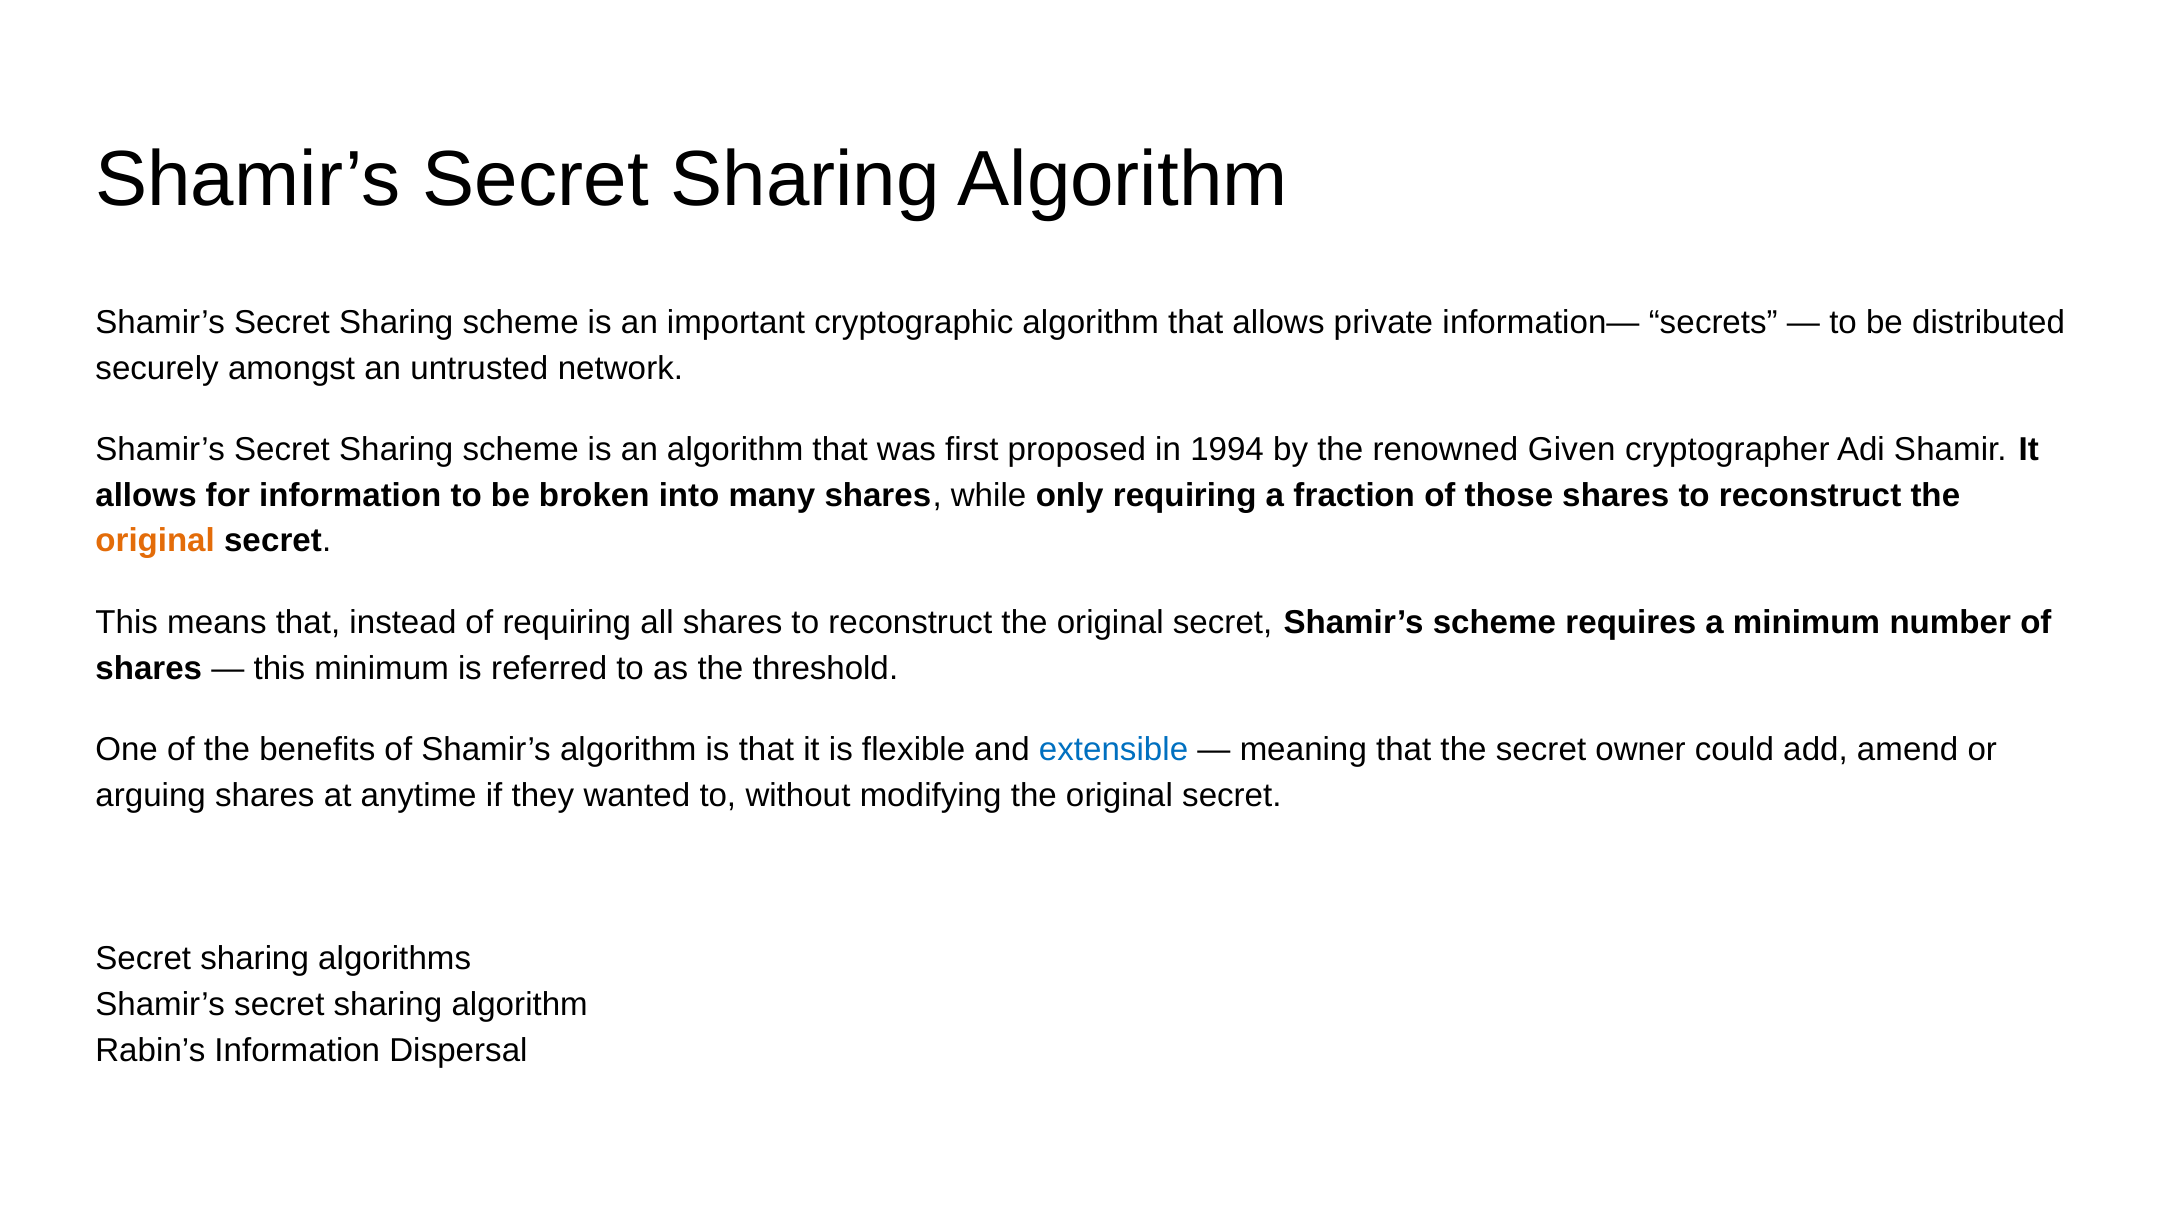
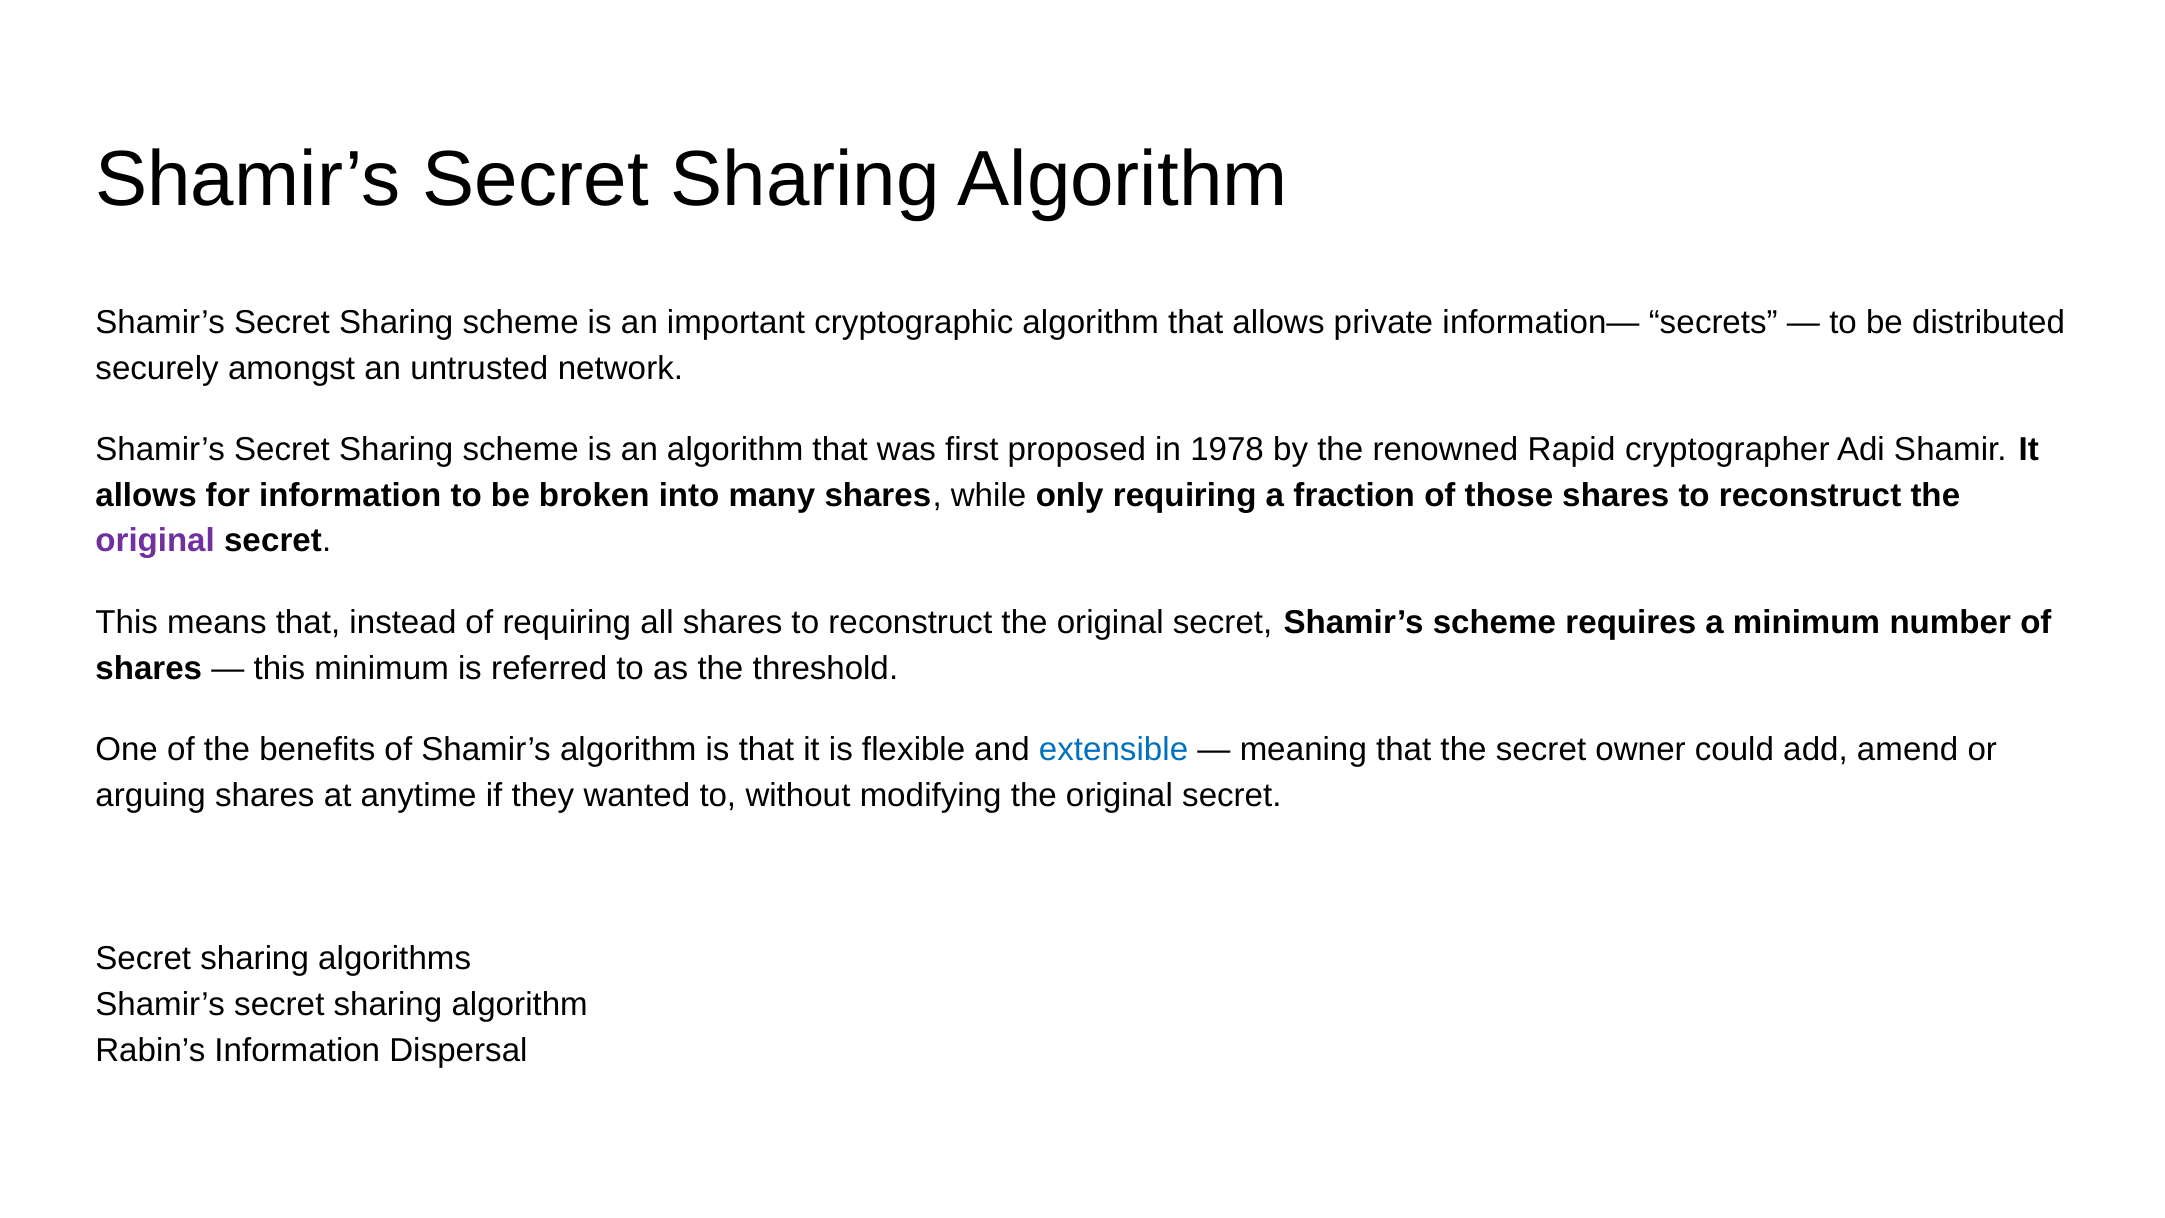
1994: 1994 -> 1978
Given: Given -> Rapid
original at (155, 541) colour: orange -> purple
